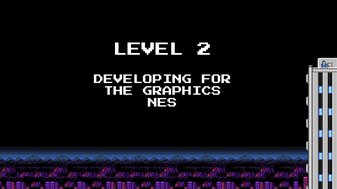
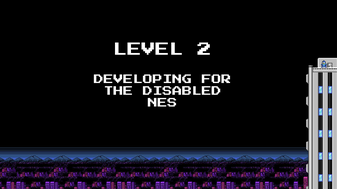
GRAPHICS: GRAPHICS -> DISABLED
